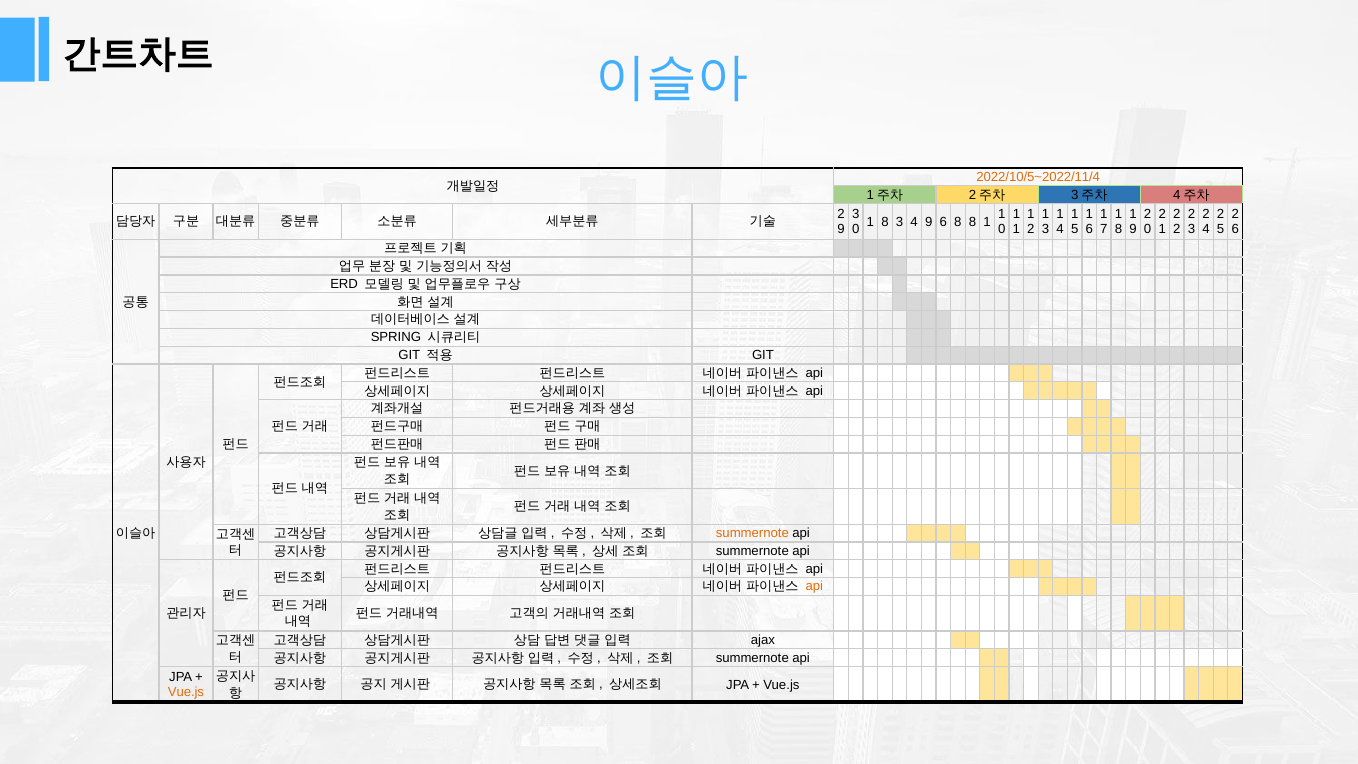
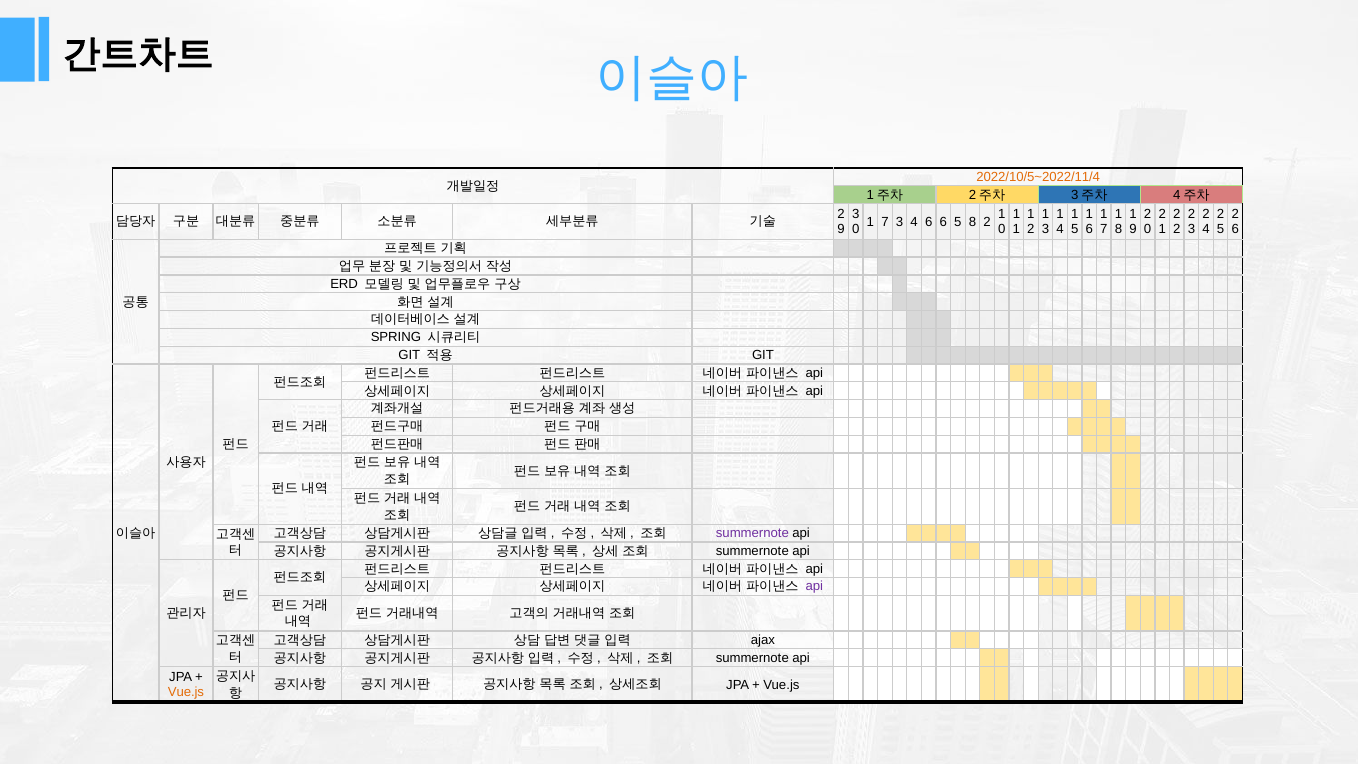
8 at (885, 222): 8 -> 7
4 9: 9 -> 6
6 8: 8 -> 5
1 at (987, 222): 1 -> 2
summernote at (752, 533) colour: orange -> purple
api at (814, 586) colour: orange -> purple
